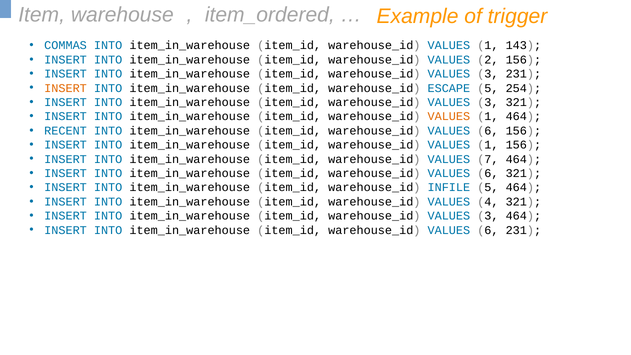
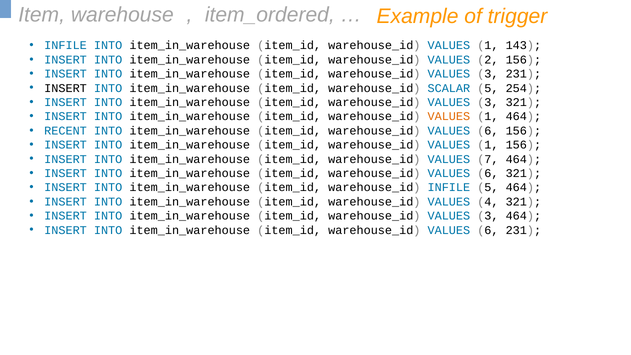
COMMAS at (66, 46): COMMAS -> INFILE
INSERT at (66, 88) colour: orange -> black
ESCAPE: ESCAPE -> SCALAR
